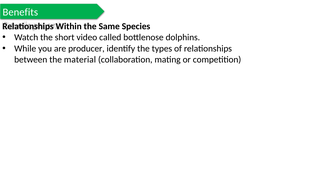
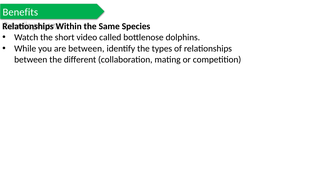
are producer: producer -> between
material: material -> different
